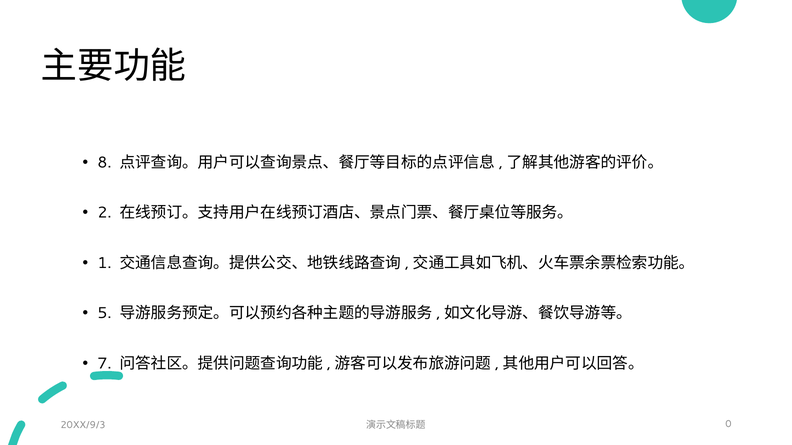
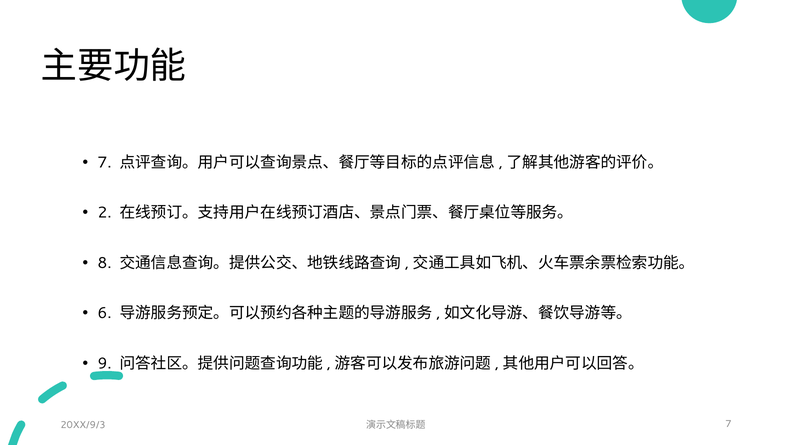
8 at (105, 163): 8 -> 7
1: 1 -> 8
5: 5 -> 6
7: 7 -> 9
0 at (728, 424): 0 -> 7
